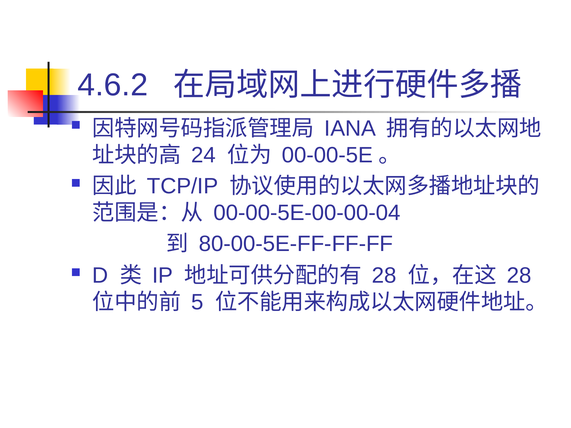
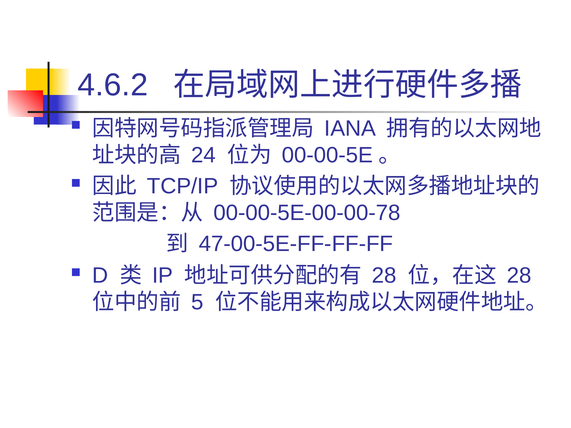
00-00-5E-00-00-04: 00-00-5E-00-00-04 -> 00-00-5E-00-00-78
80-00-5E-FF-FF-FF: 80-00-5E-FF-FF-FF -> 47-00-5E-FF-FF-FF
